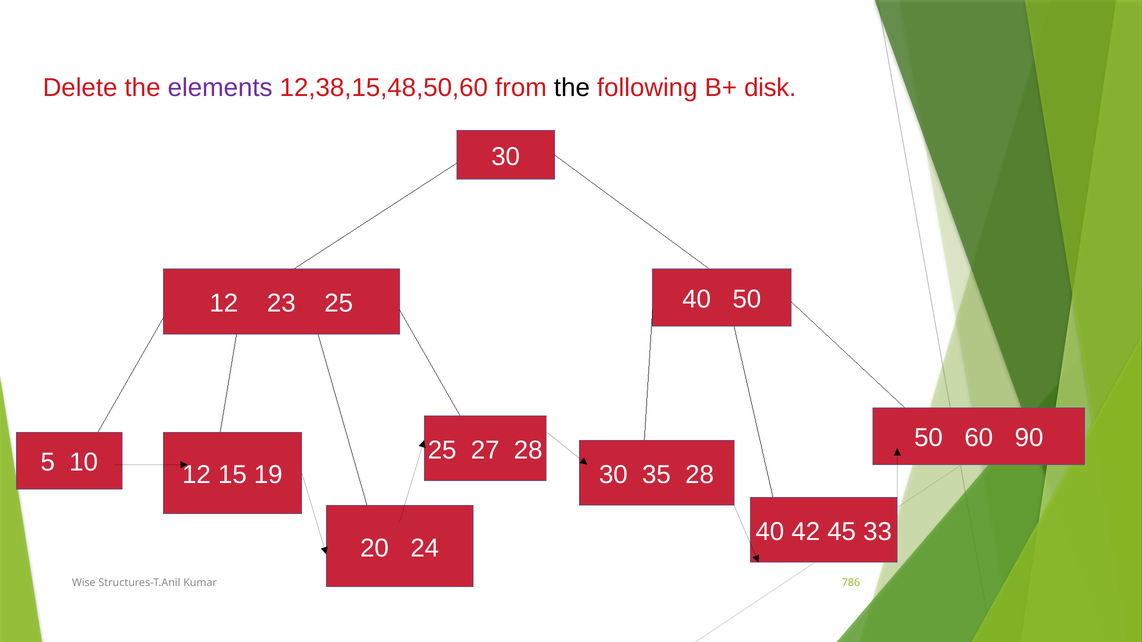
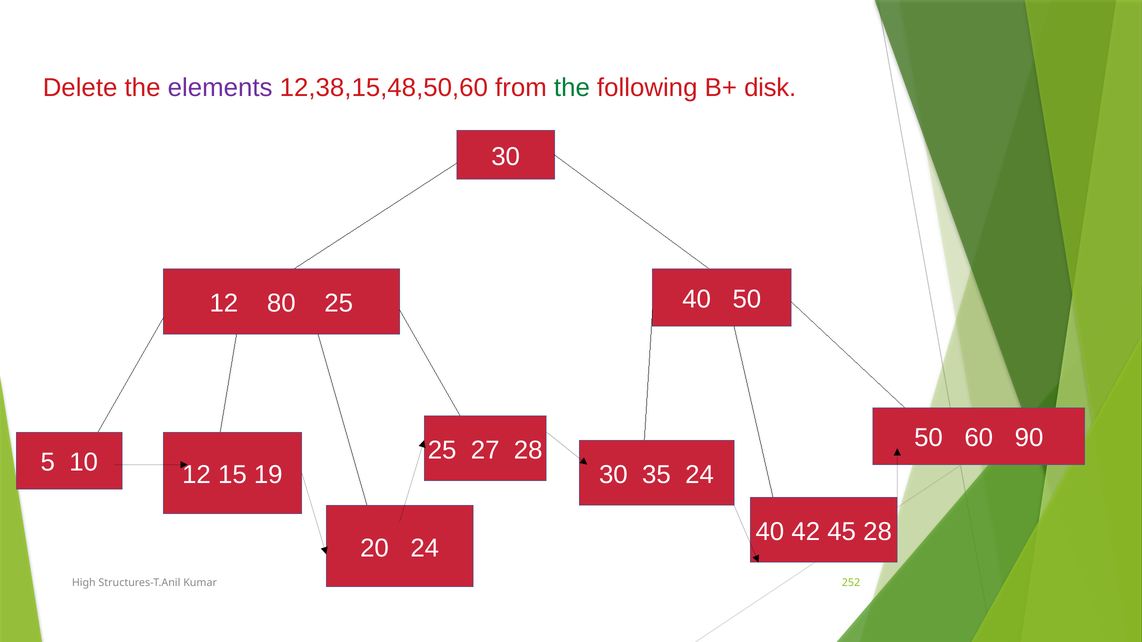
the at (572, 88) colour: black -> green
23: 23 -> 80
35 28: 28 -> 24
45 33: 33 -> 28
Wise: Wise -> High
786: 786 -> 252
